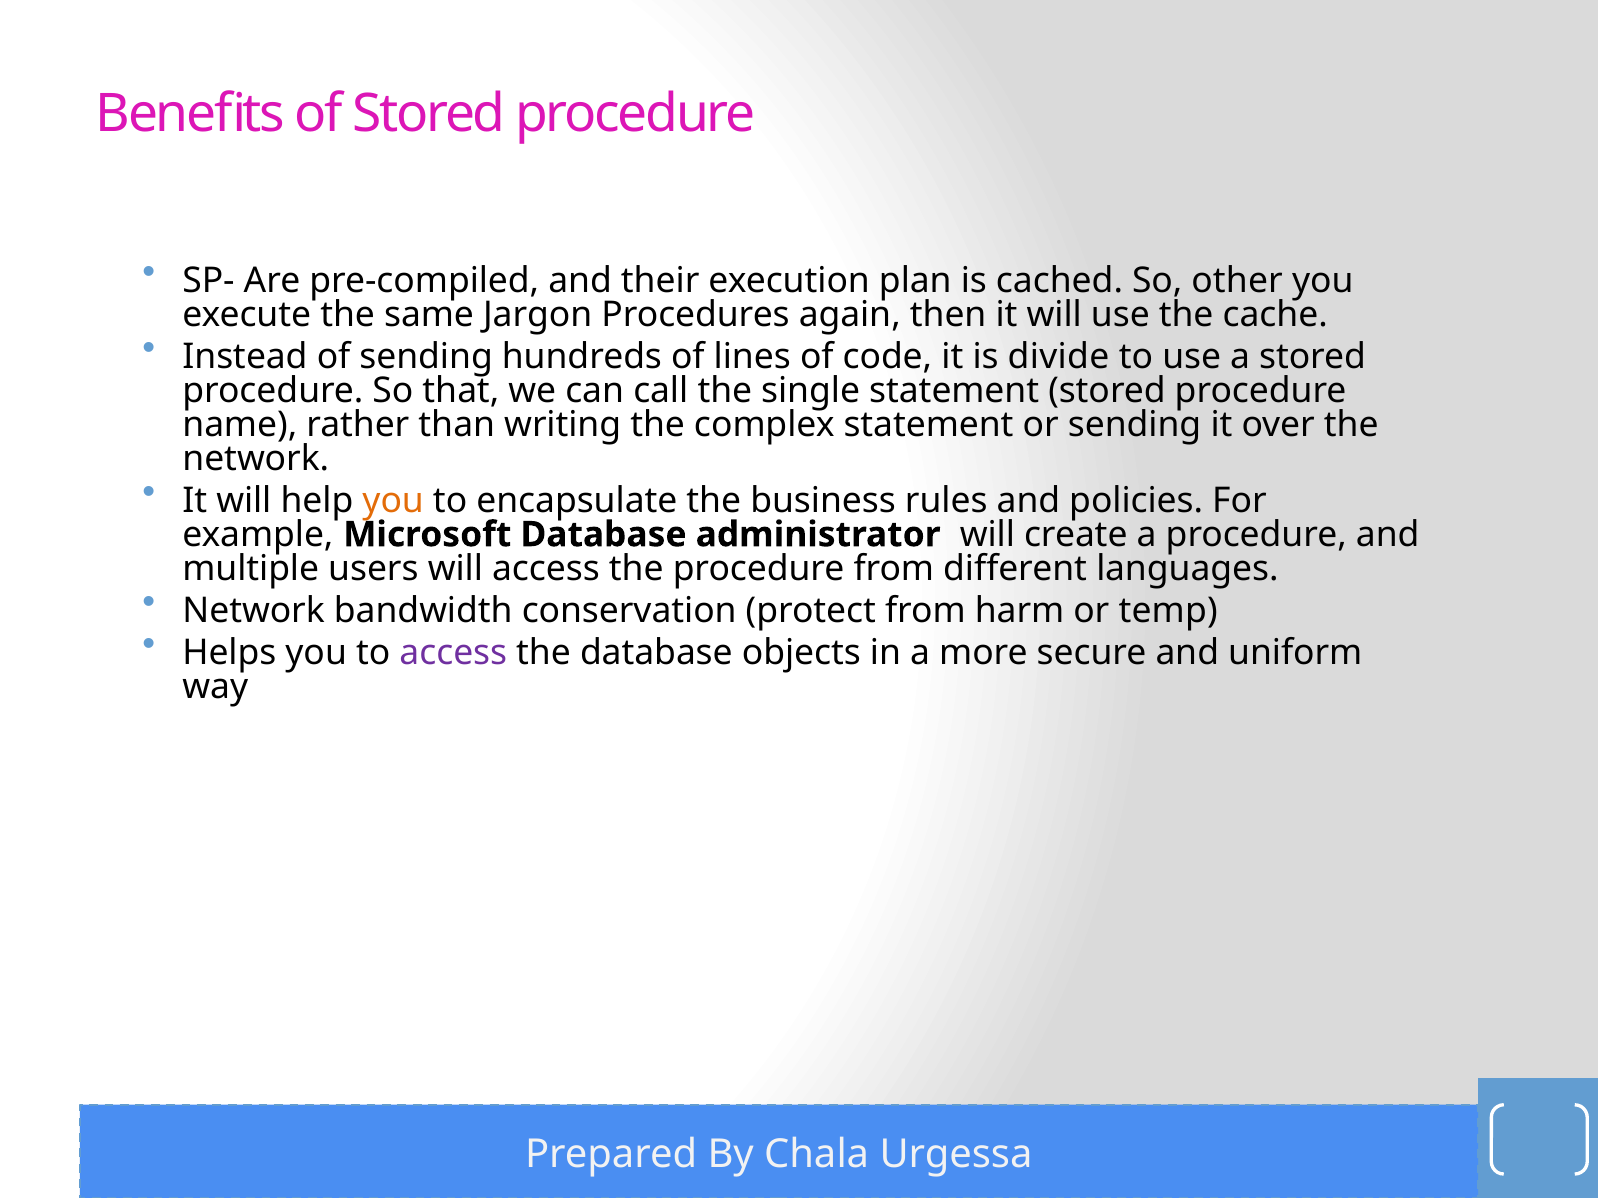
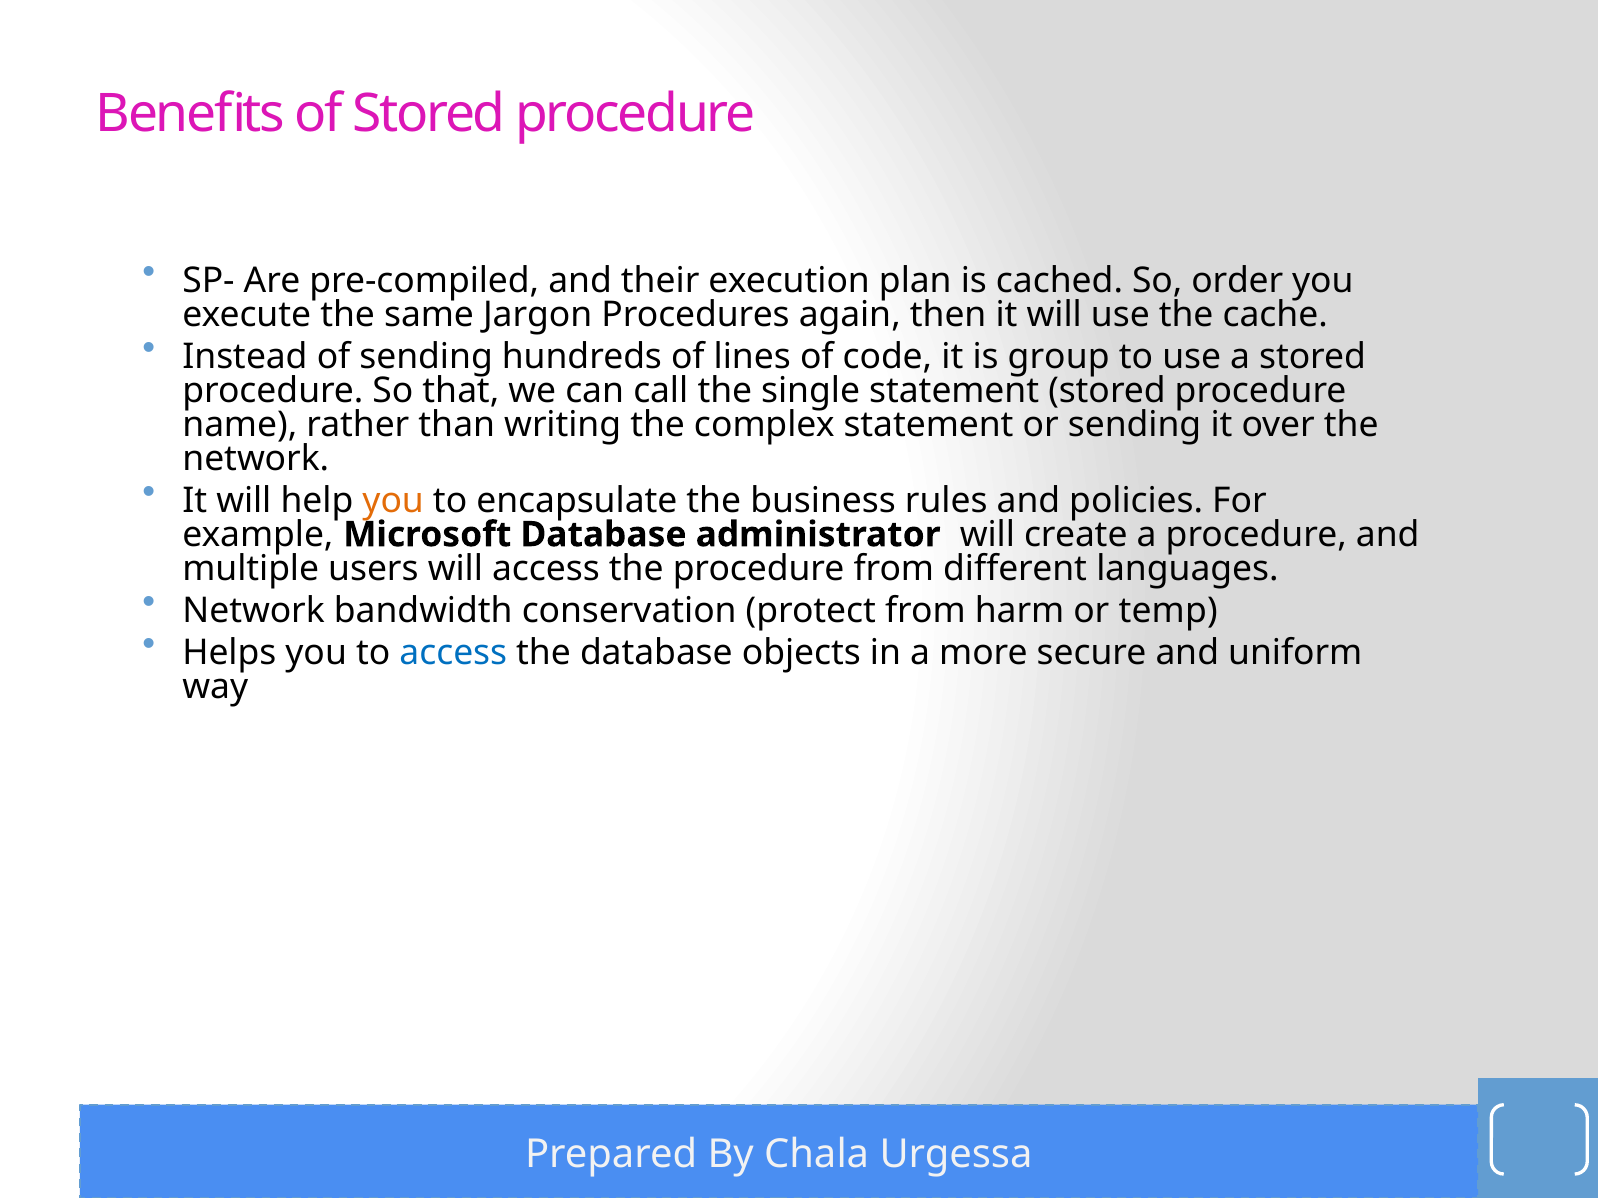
other: other -> order
divide: divide -> group
access at (453, 653) colour: purple -> blue
